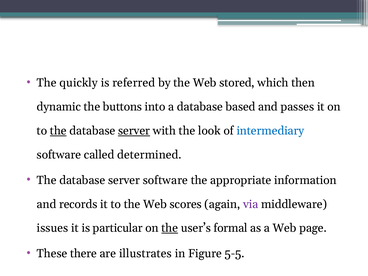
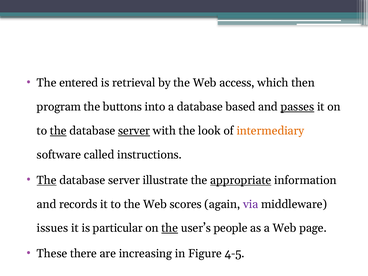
quickly: quickly -> entered
referred: referred -> retrieval
stored: stored -> access
dynamic: dynamic -> program
passes underline: none -> present
intermediary colour: blue -> orange
determined: determined -> instructions
The at (47, 180) underline: none -> present
server software: software -> illustrate
appropriate underline: none -> present
formal: formal -> people
illustrates: illustrates -> increasing
5-5: 5-5 -> 4-5
